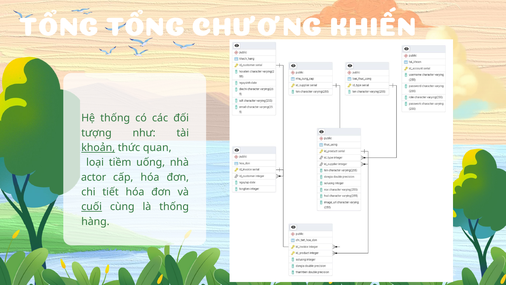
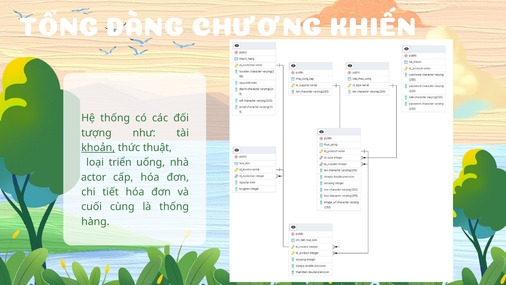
TỔNG TỔNG: TỔNG -> DÀNG
quan: quan -> thuật
tiềm: tiềm -> triển
cuối underline: present -> none
